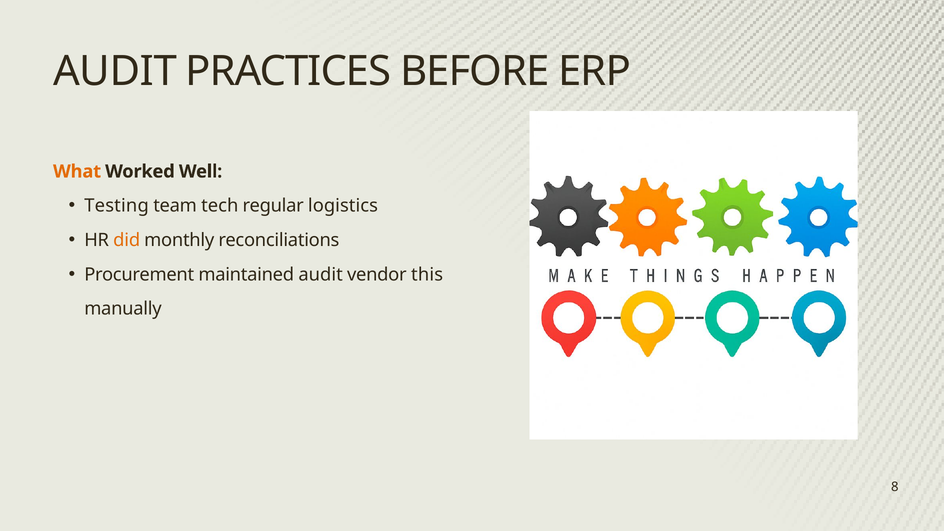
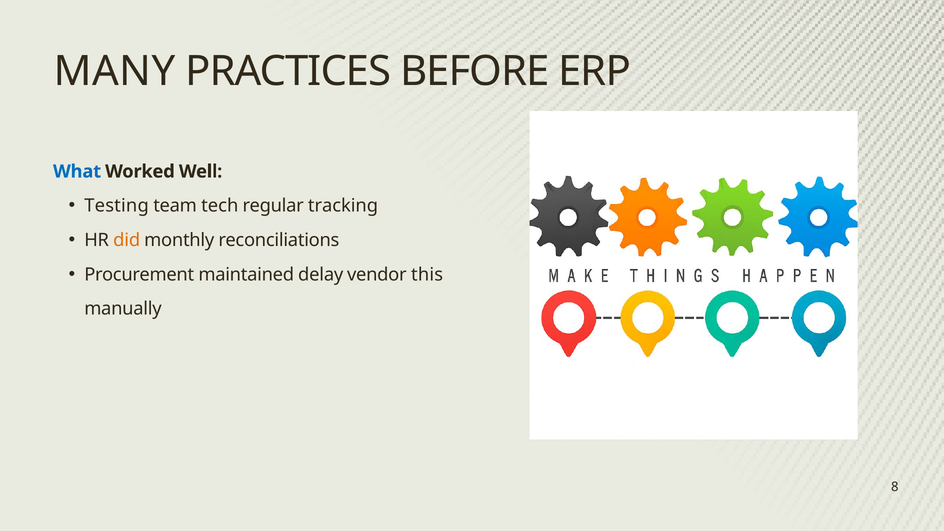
AUDIT at (115, 71): AUDIT -> MANY
What colour: orange -> blue
logistics: logistics -> tracking
maintained audit: audit -> delay
